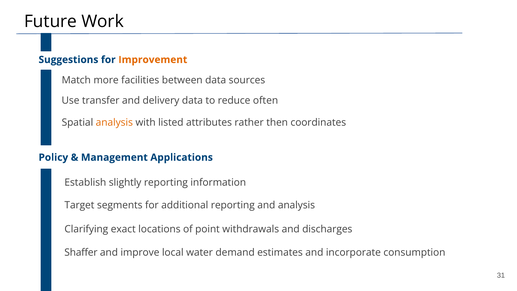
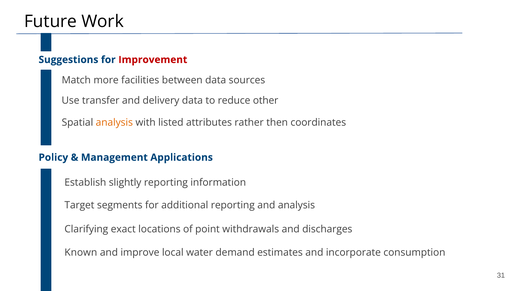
Improvement colour: orange -> red
often: often -> other
Shaffer: Shaffer -> Known
